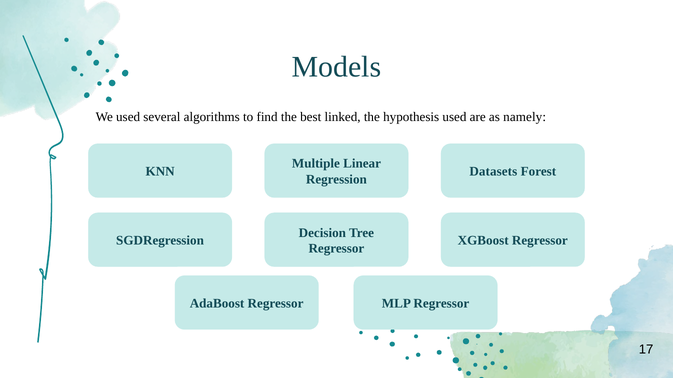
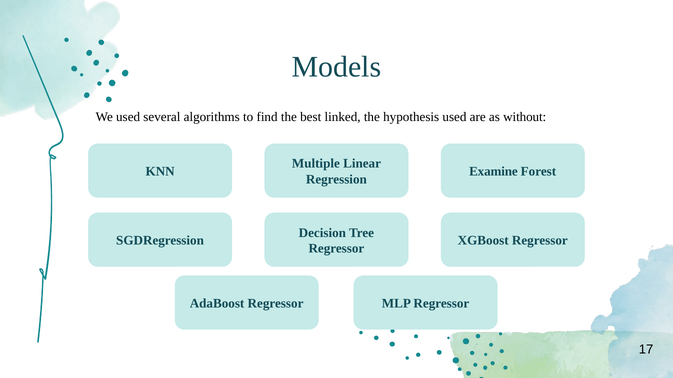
namely: namely -> without
Datasets: Datasets -> Examine
